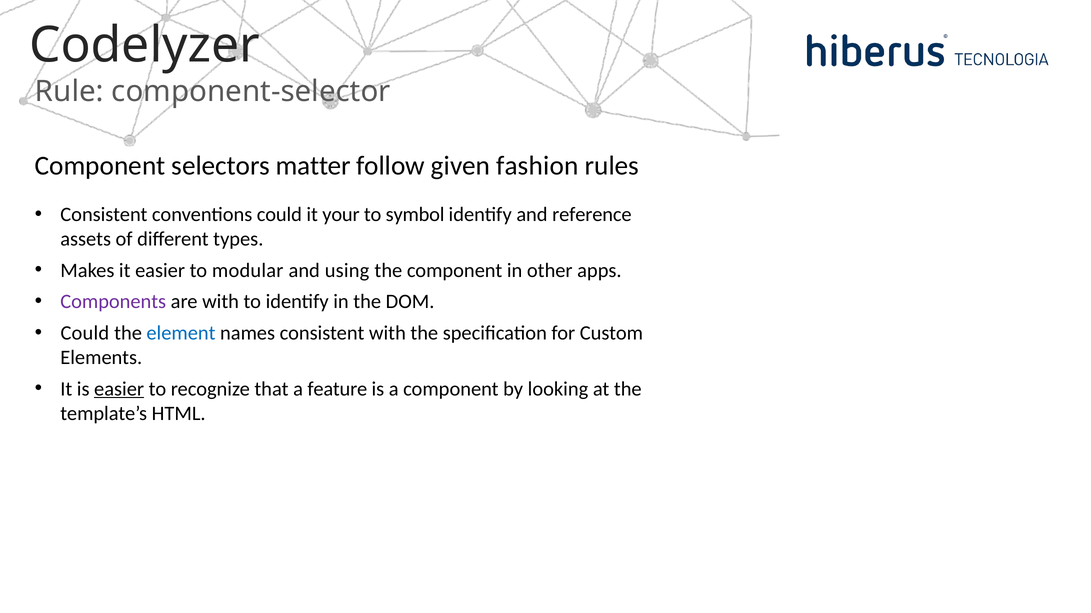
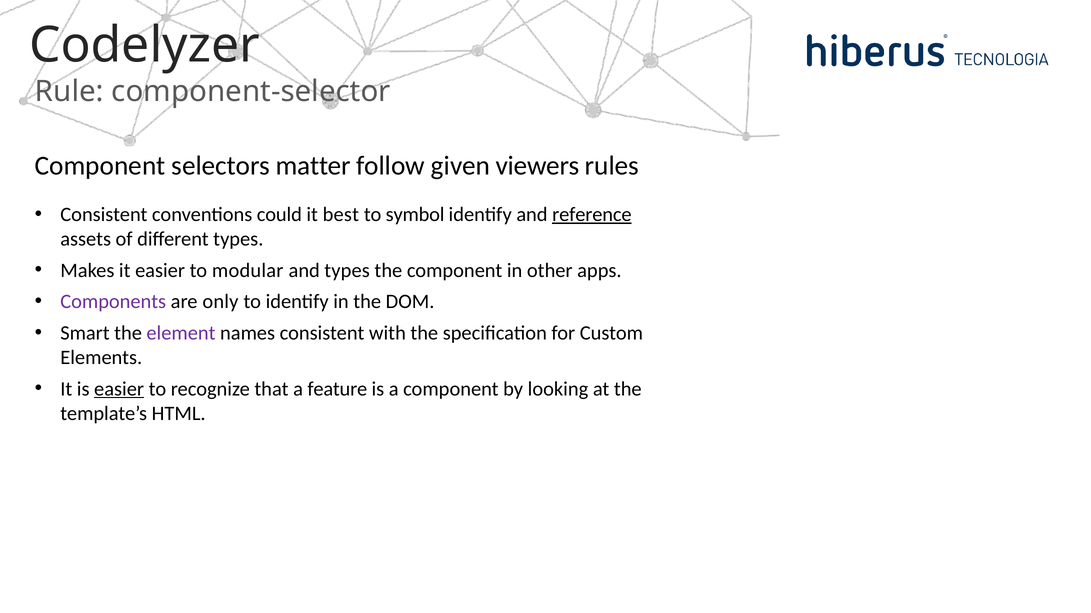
fashion: fashion -> viewers
your: your -> best
reference underline: none -> present
and using: using -> types
are with: with -> only
Could at (85, 333): Could -> Smart
element colour: blue -> purple
